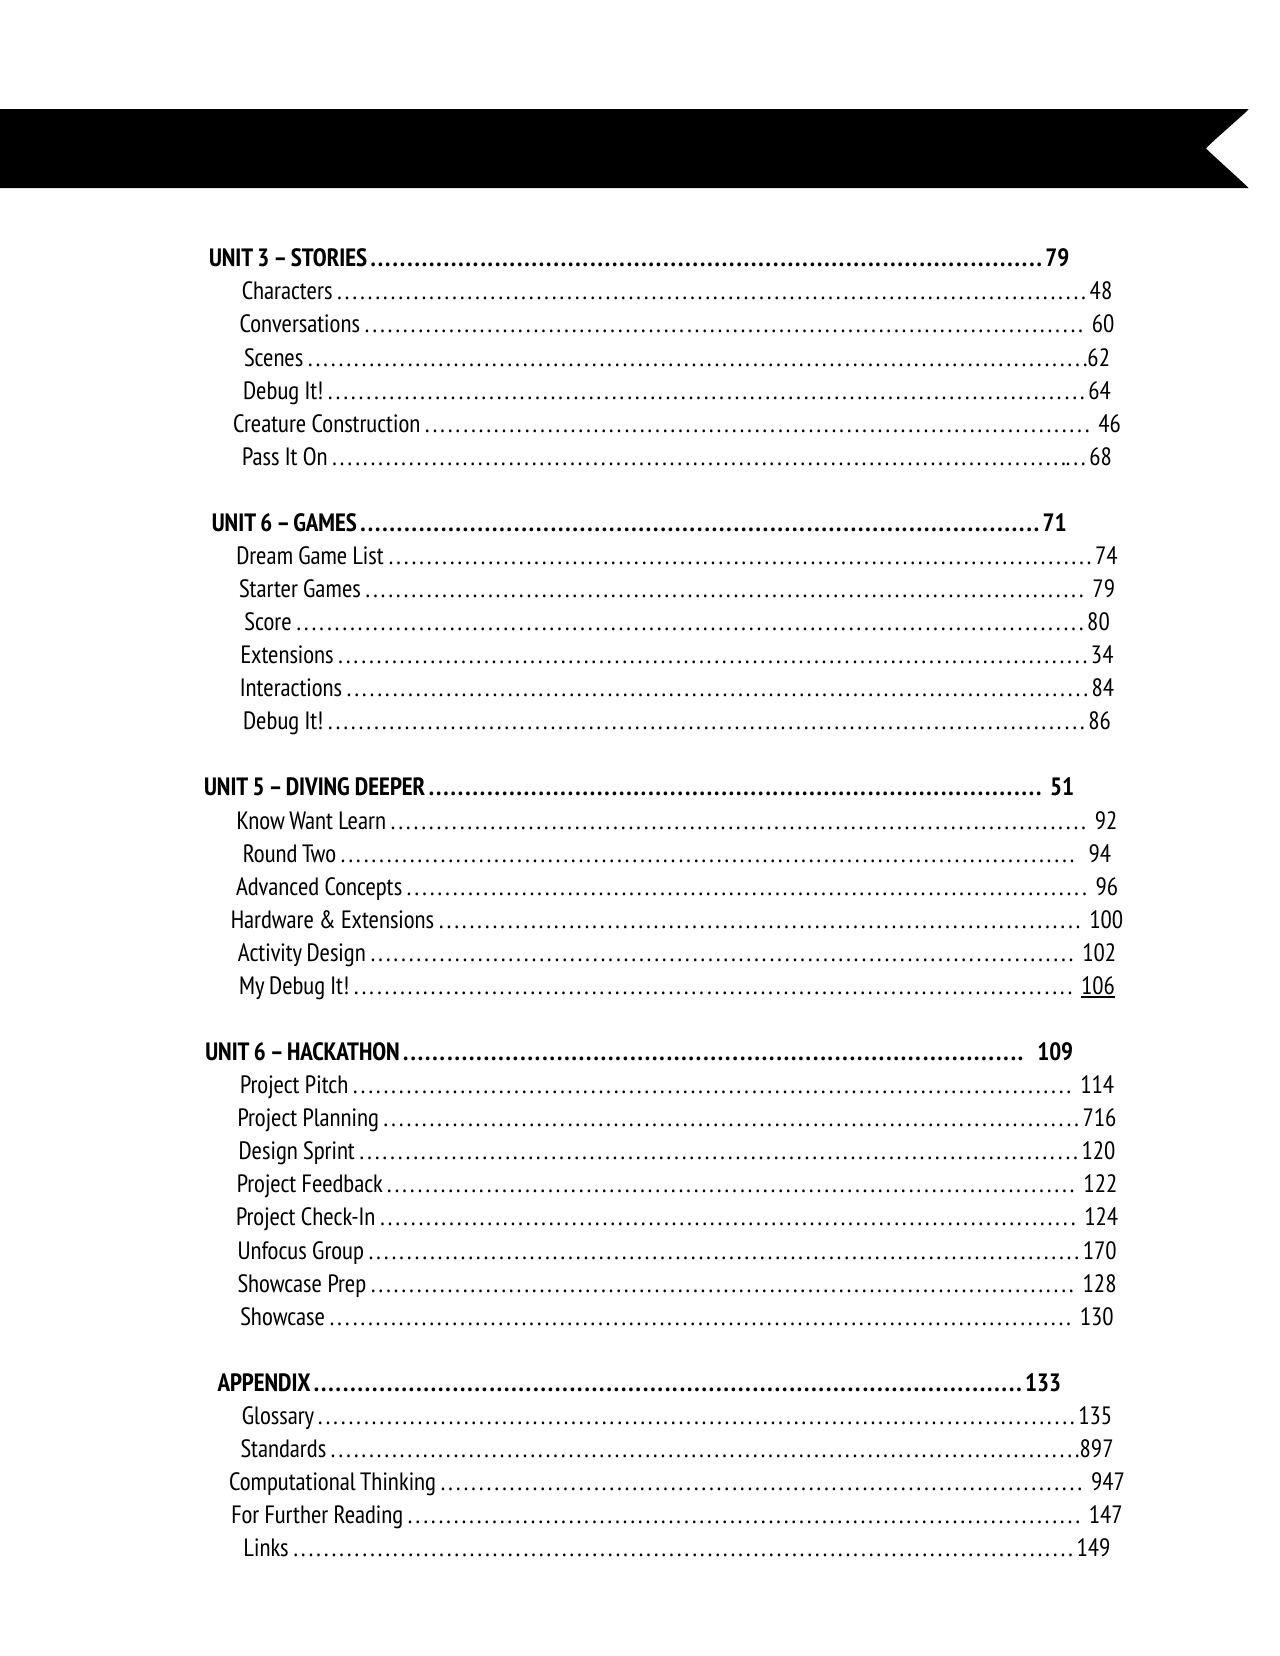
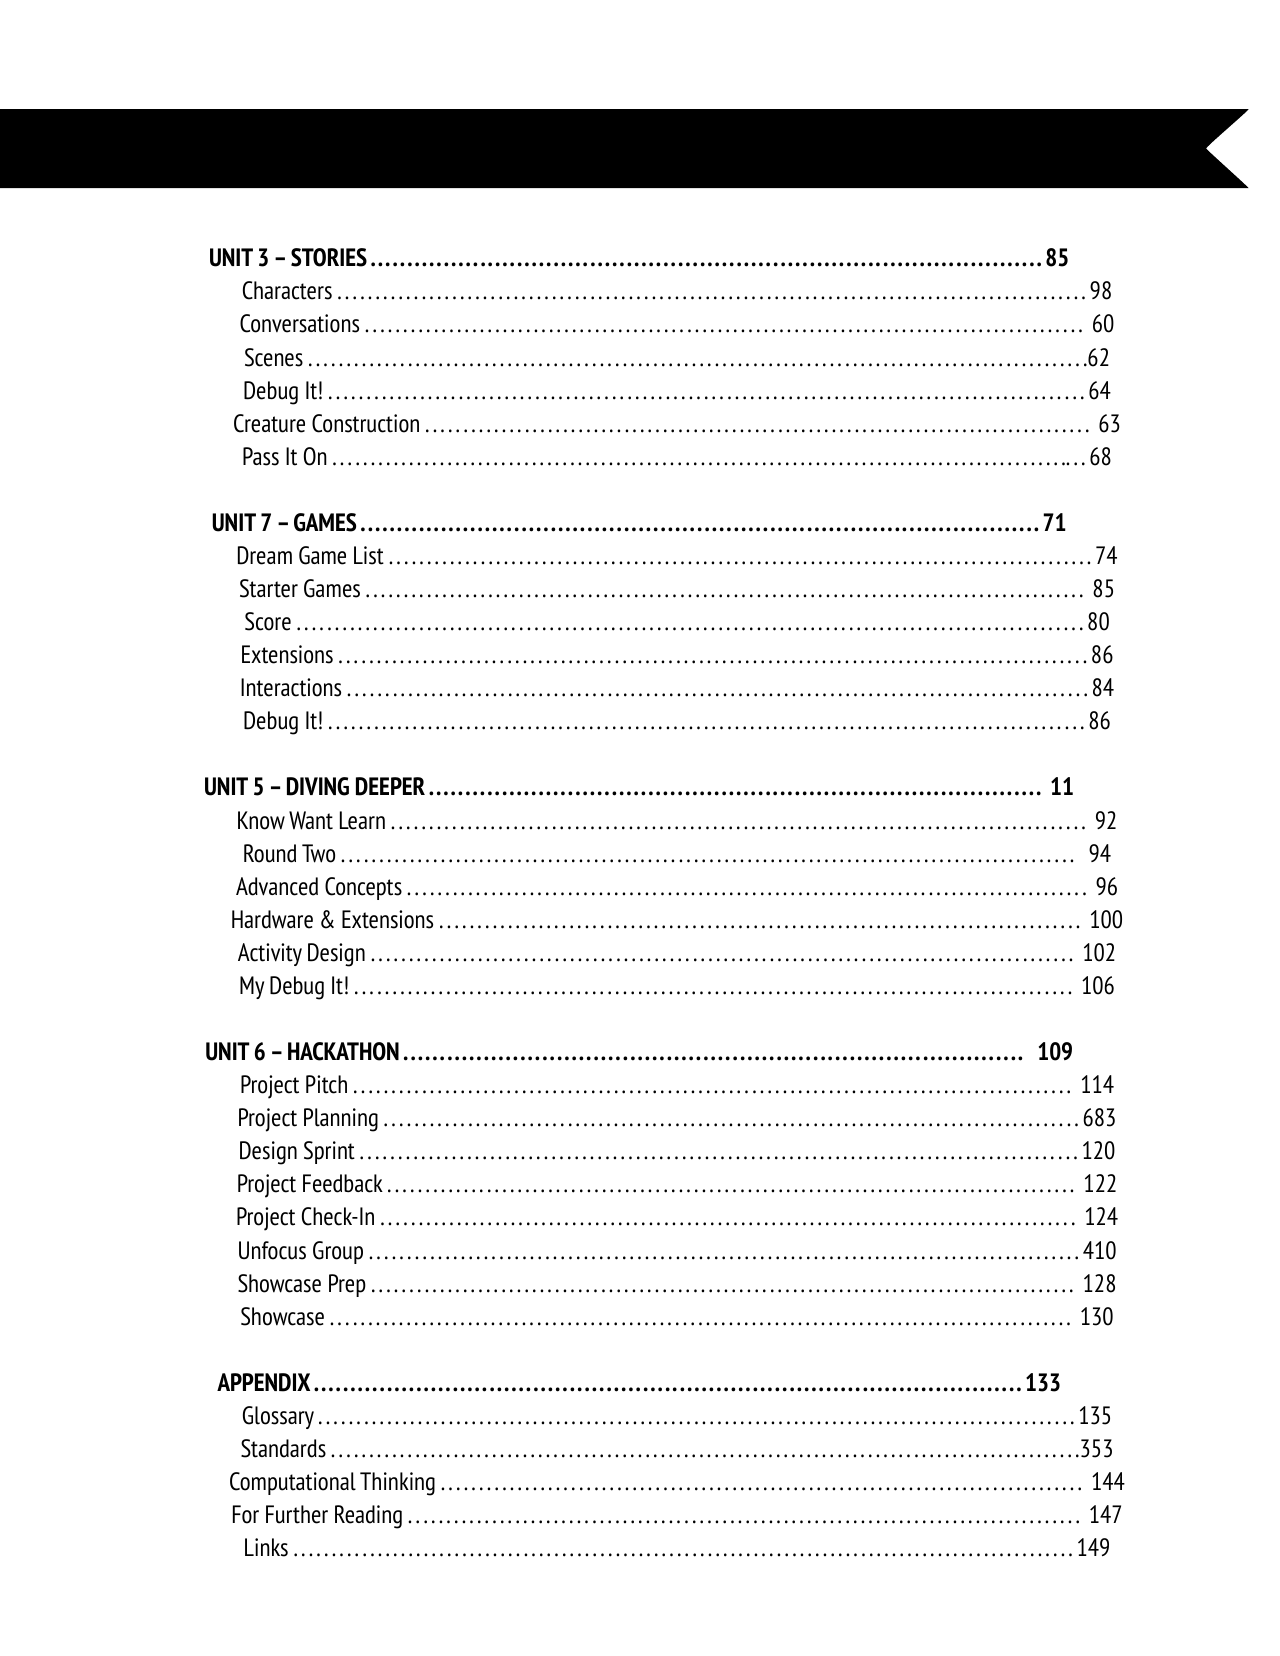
79 at (1057, 259): 79 -> 85
48: 48 -> 98
46: 46 -> 63
6 at (266, 523): 6 -> 7
79 at (1104, 589): 79 -> 85
34 at (1102, 656): 34 -> 86
51: 51 -> 11
106 underline: present -> none
716: 716 -> 683
170: 170 -> 410
.897: .897 -> .353
947: 947 -> 144
